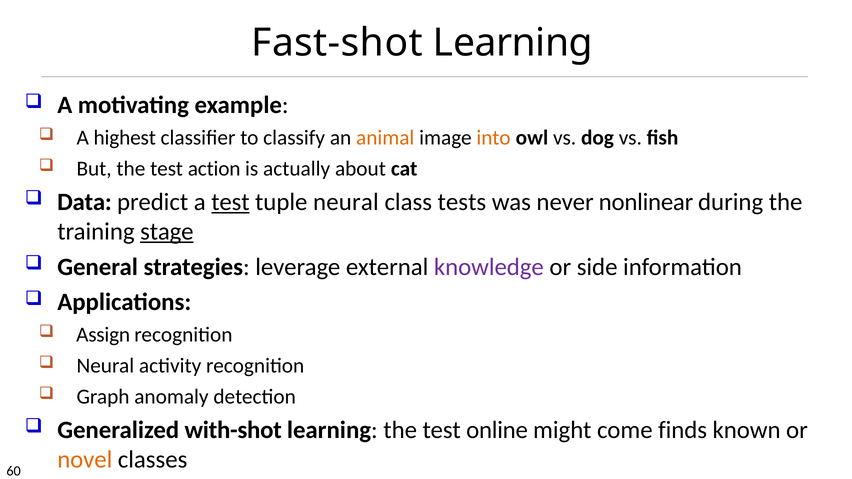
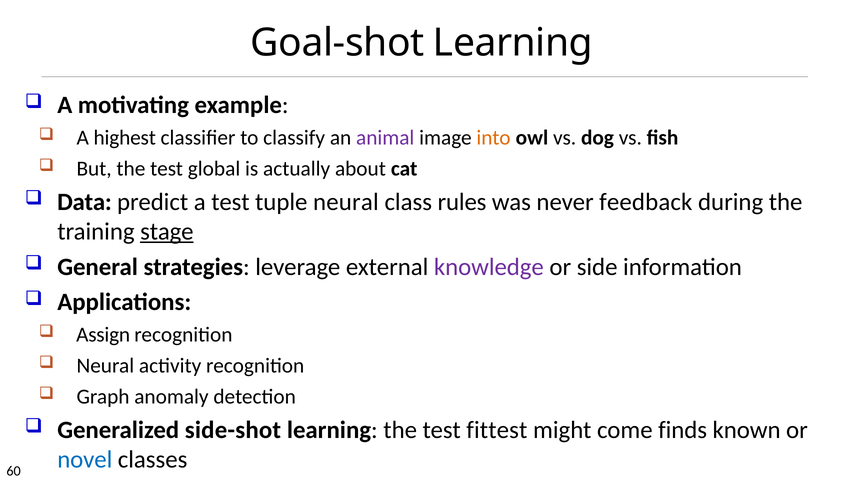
Fast-shot: Fast-shot -> Goal-shot
animal colour: orange -> purple
action: action -> global
test at (230, 202) underline: present -> none
tests: tests -> rules
nonlinear: nonlinear -> feedback
with-shot: with-shot -> side-shot
online: online -> fittest
novel colour: orange -> blue
